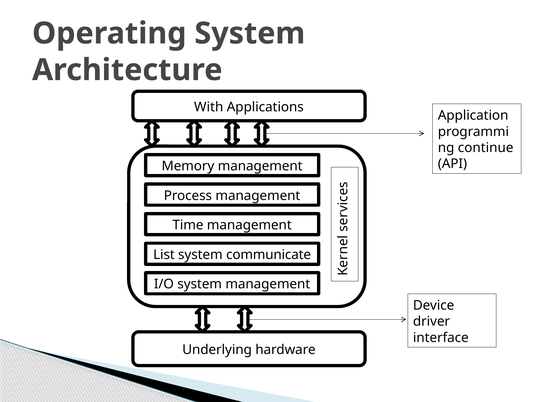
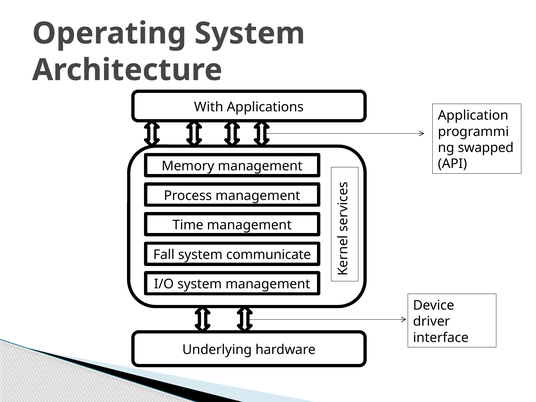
continue: continue -> swapped
List: List -> Fall
